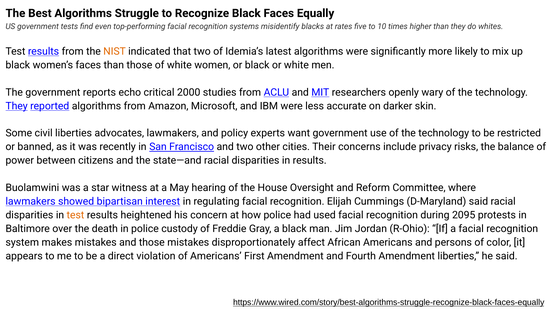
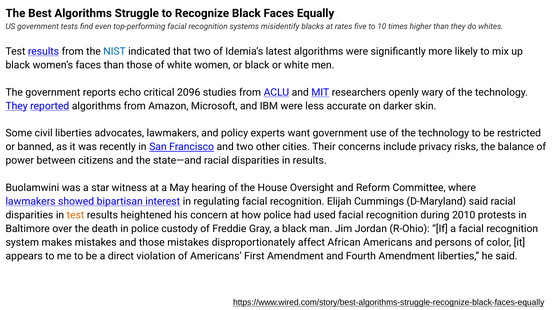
NIST colour: orange -> blue
2000: 2000 -> 2096
2095: 2095 -> 2010
